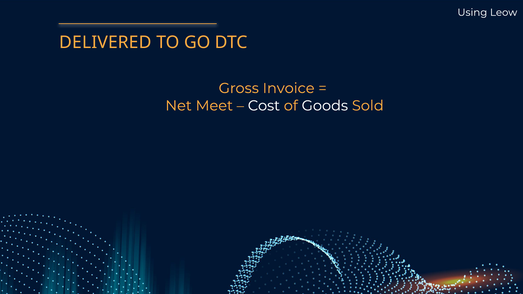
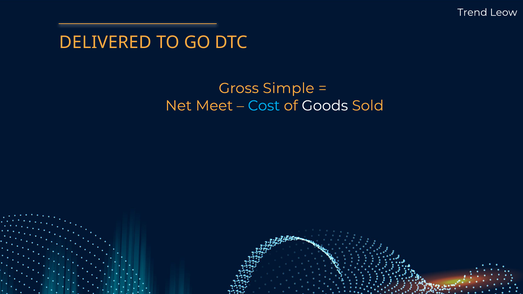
Using: Using -> Trend
Invoice: Invoice -> Simple
Cost colour: white -> light blue
